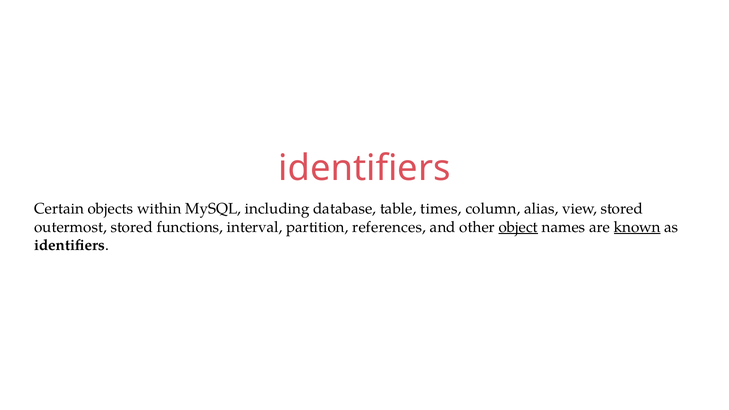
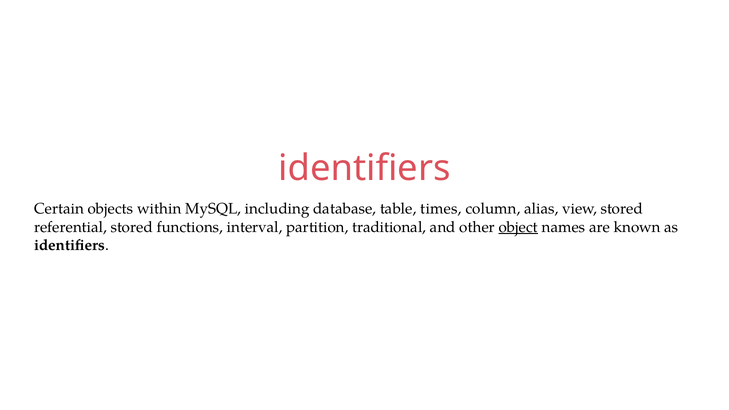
outermost: outermost -> referential
references: references -> traditional
known underline: present -> none
